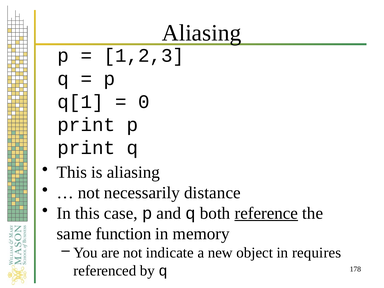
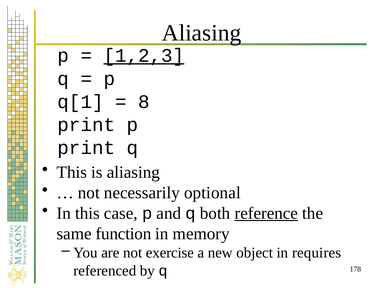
1,2,3 underline: none -> present
0: 0 -> 8
distance: distance -> optional
indicate: indicate -> exercise
